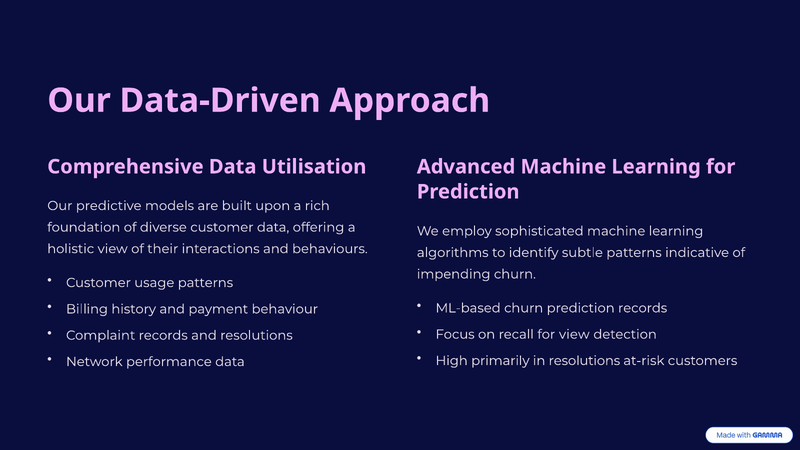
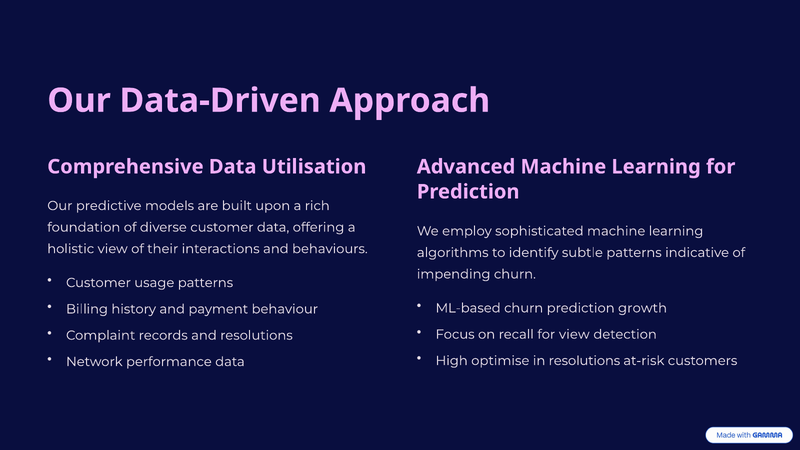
prediction records: records -> growth
primarily: primarily -> optimise
